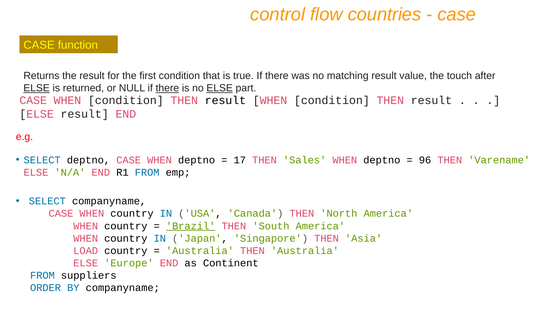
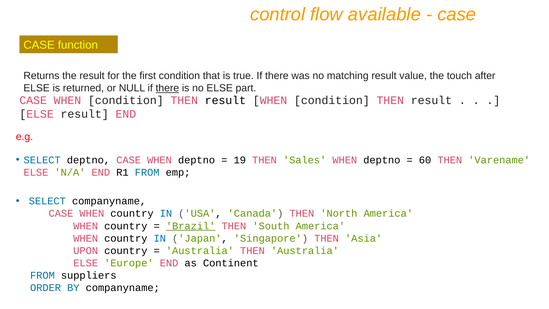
countries: countries -> available
ELSE at (37, 88) underline: present -> none
ELSE at (220, 88) underline: present -> none
17: 17 -> 19
96: 96 -> 60
LOAD: LOAD -> UPON
